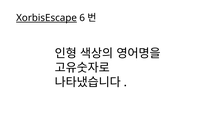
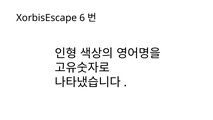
XorbisEscape underline: present -> none
